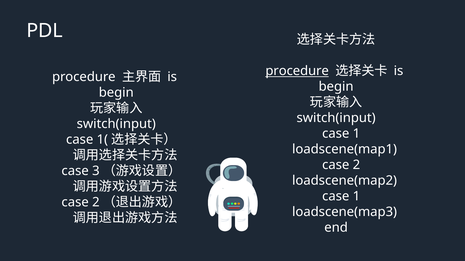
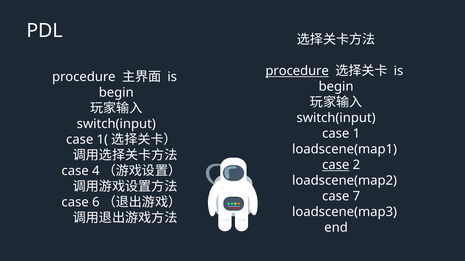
case at (336, 165) underline: none -> present
3: 3 -> 4
1 at (356, 197): 1 -> 7
2 at (96, 203): 2 -> 6
